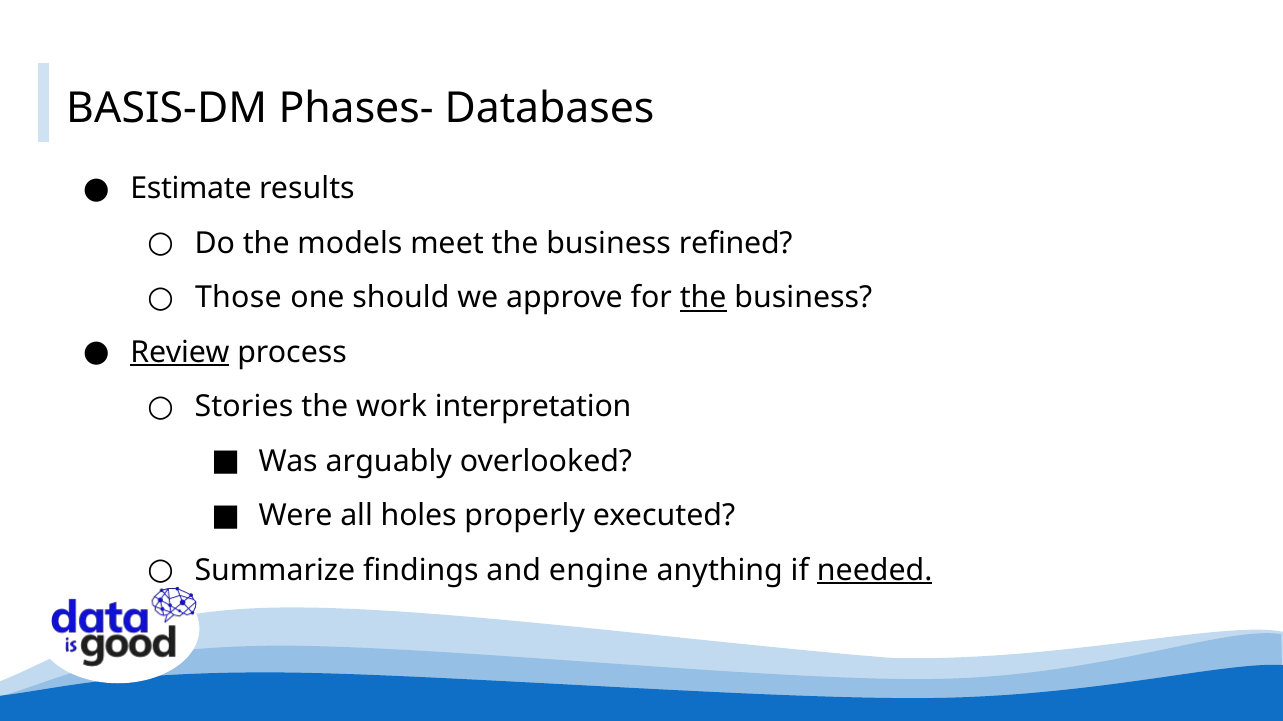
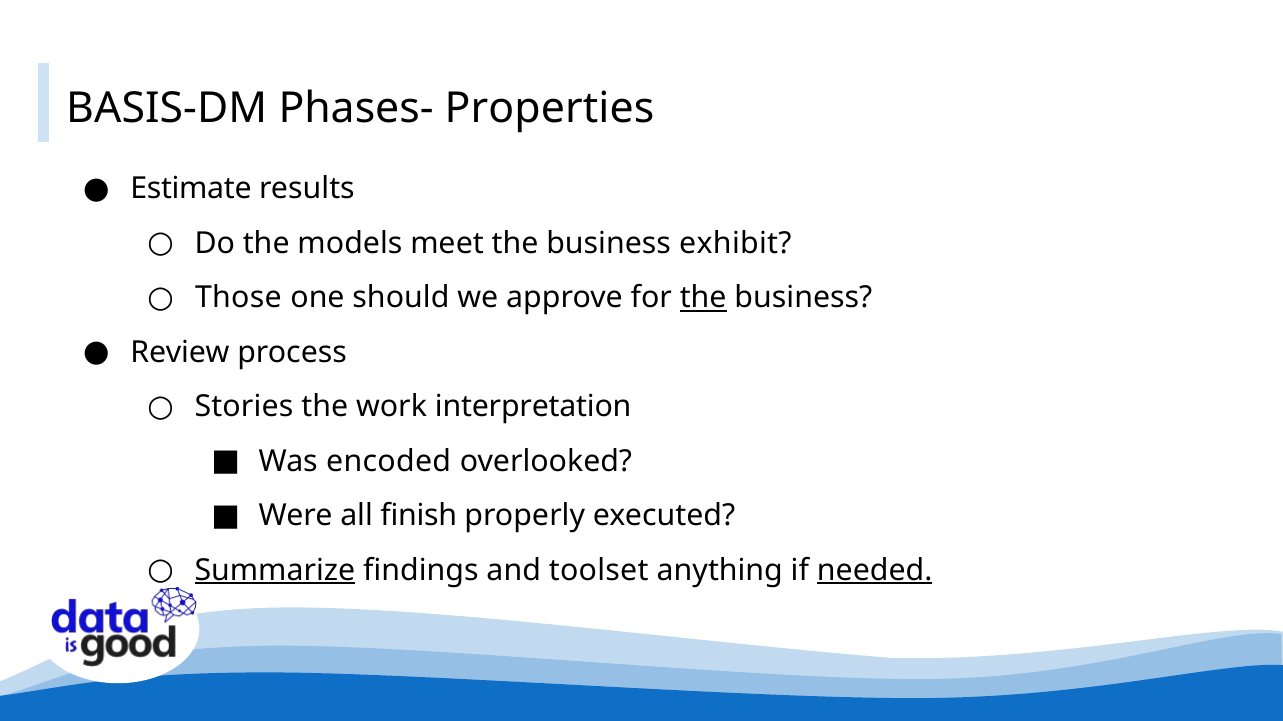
Databases: Databases -> Properties
refined: refined -> exhibit
Review underline: present -> none
arguably: arguably -> encoded
holes: holes -> finish
Summarize underline: none -> present
engine: engine -> toolset
